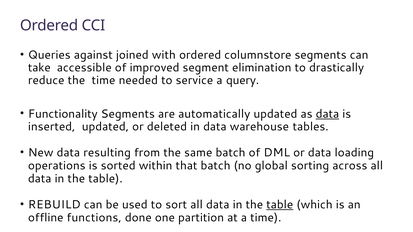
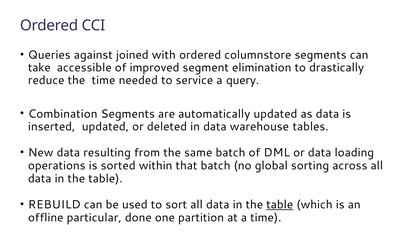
Functionality: Functionality -> Combination
data at (327, 114) underline: present -> none
functions: functions -> particular
